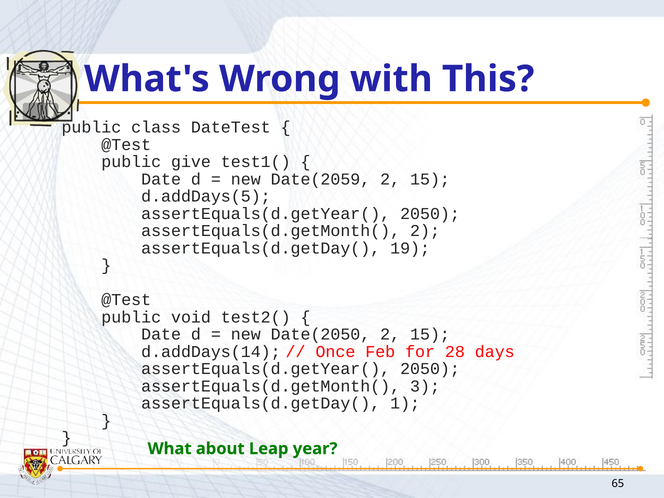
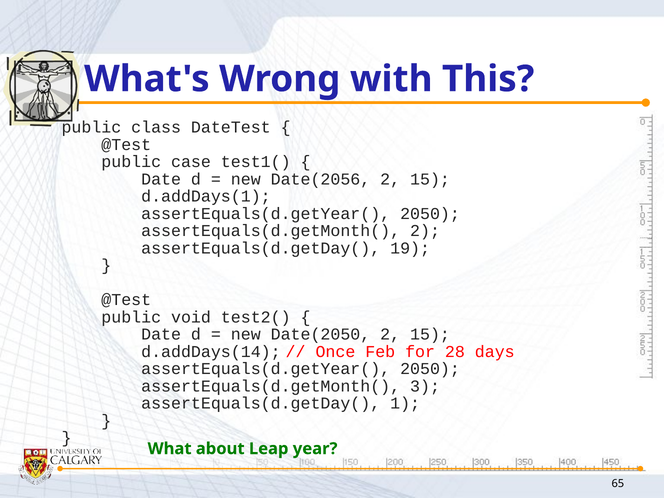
give: give -> case
Date(2059: Date(2059 -> Date(2056
d.addDays(5: d.addDays(5 -> d.addDays(1
